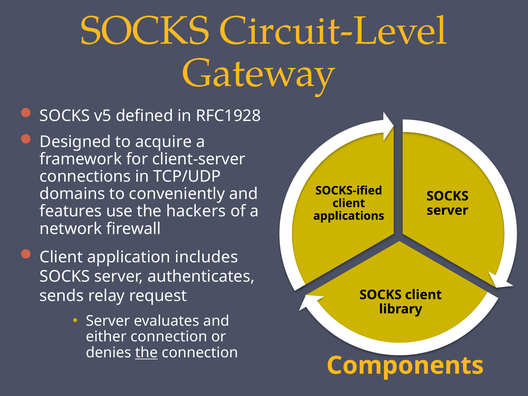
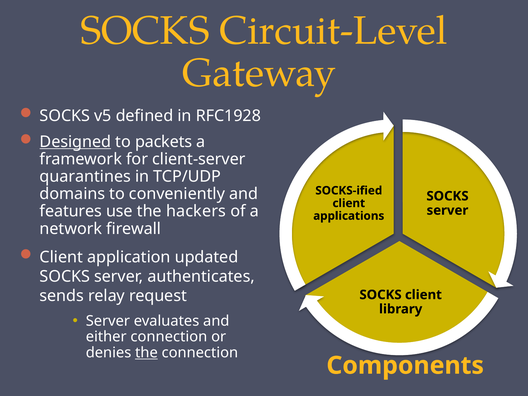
Designed underline: none -> present
acquire: acquire -> packets
connections: connections -> quarantines
includes: includes -> updated
